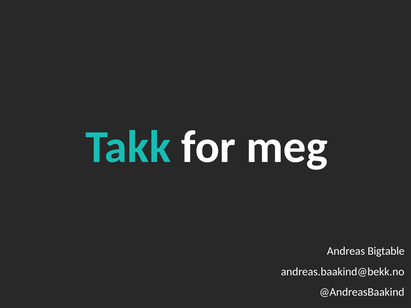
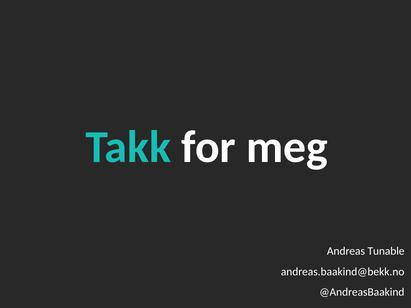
Bigtable: Bigtable -> Tunable
